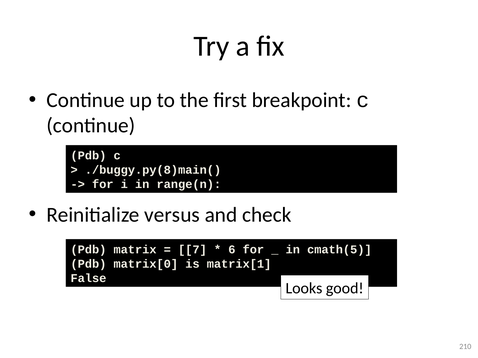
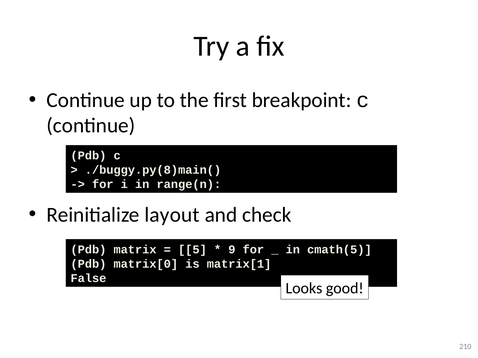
versus: versus -> layout
7: 7 -> 5
6: 6 -> 9
